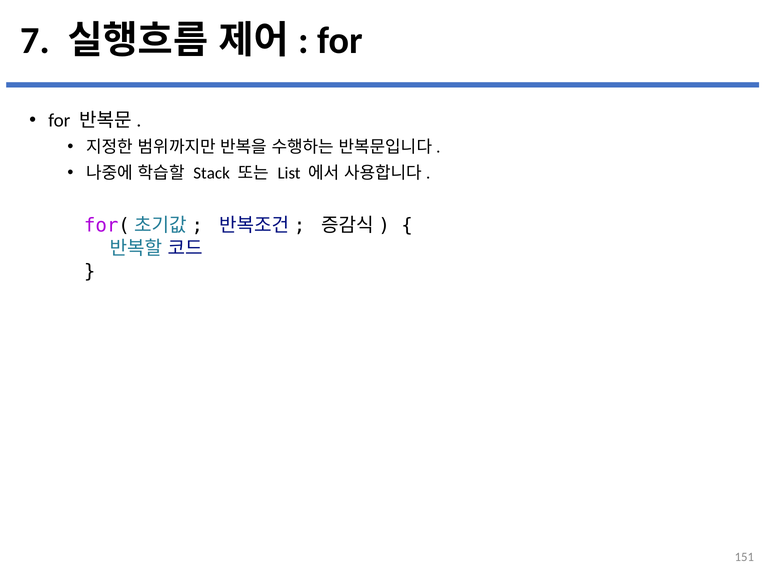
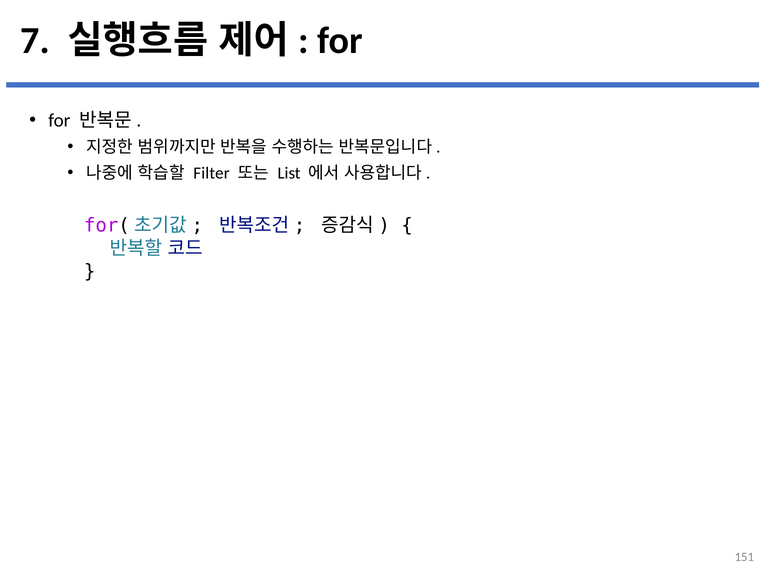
Stack: Stack -> Filter
